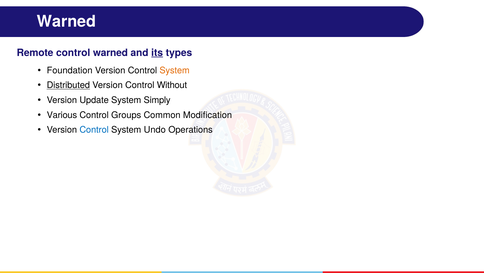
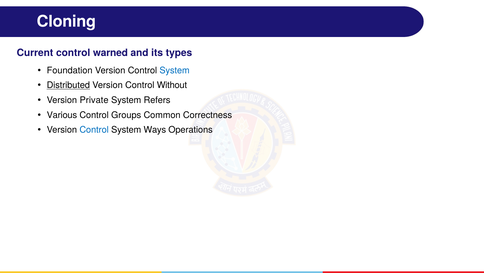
Warned at (66, 21): Warned -> Cloning
Remote: Remote -> Current
its underline: present -> none
System at (175, 70) colour: orange -> blue
Update: Update -> Private
Simply: Simply -> Refers
Modification: Modification -> Correctness
Undo: Undo -> Ways
